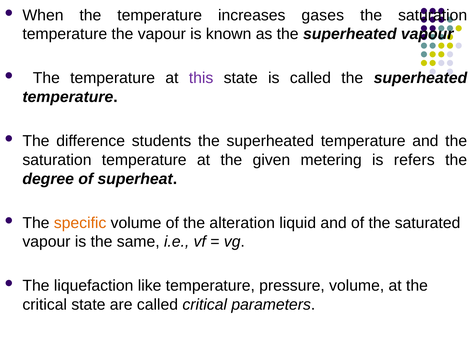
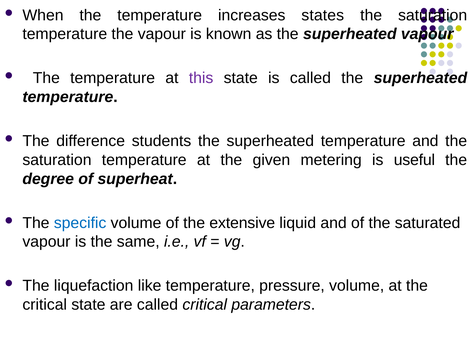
gases: gases -> states
refers: refers -> useful
specific colour: orange -> blue
alteration: alteration -> extensive
